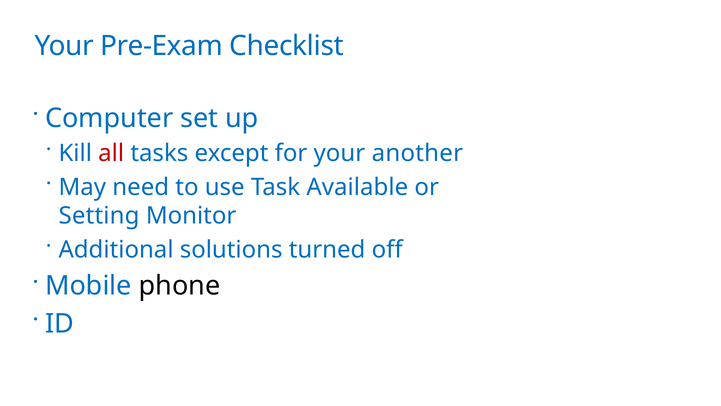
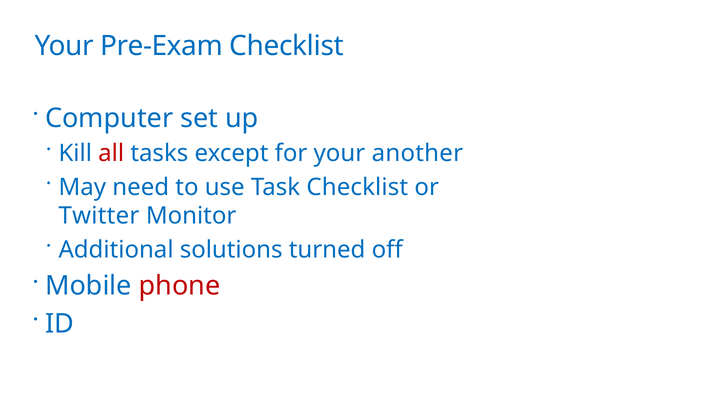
Task Available: Available -> Checklist
Setting: Setting -> Twitter
phone colour: black -> red
